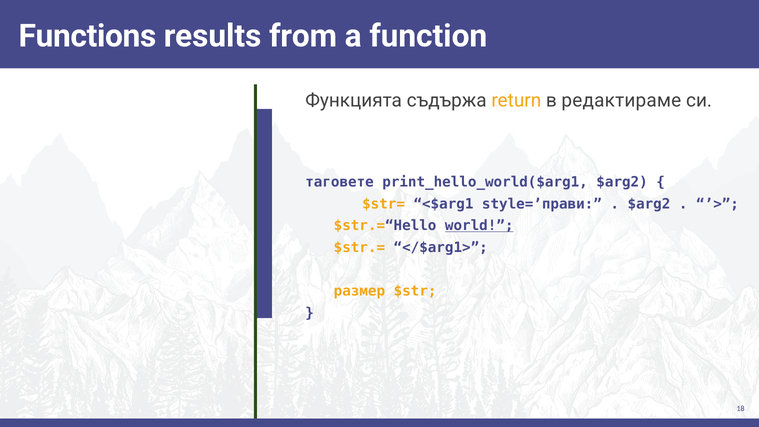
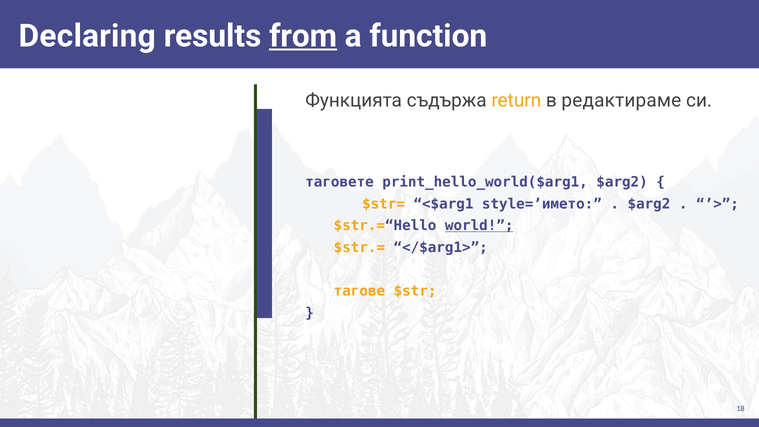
Functions: Functions -> Declaring
from underline: none -> present
style=’прави: style=’прави -> style=’името
размер: размер -> тагове
